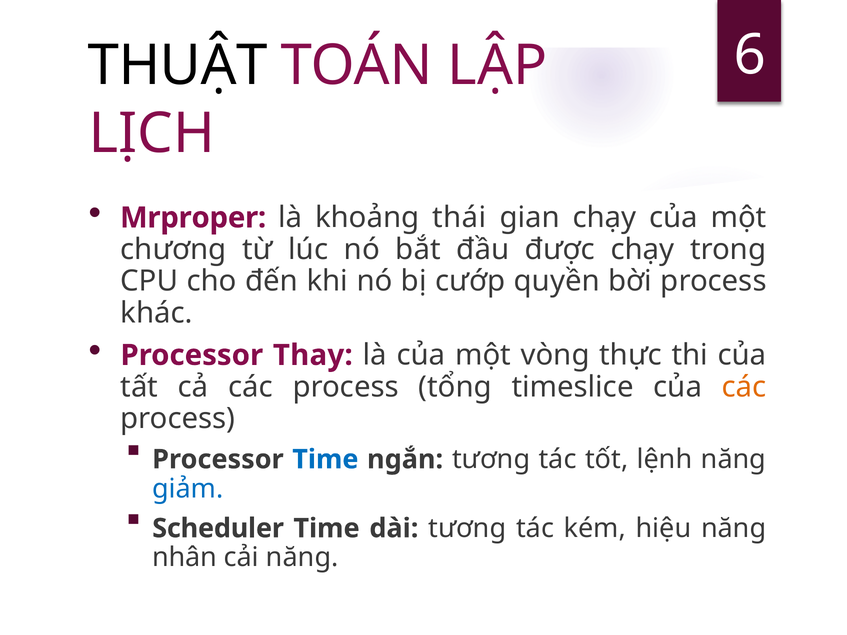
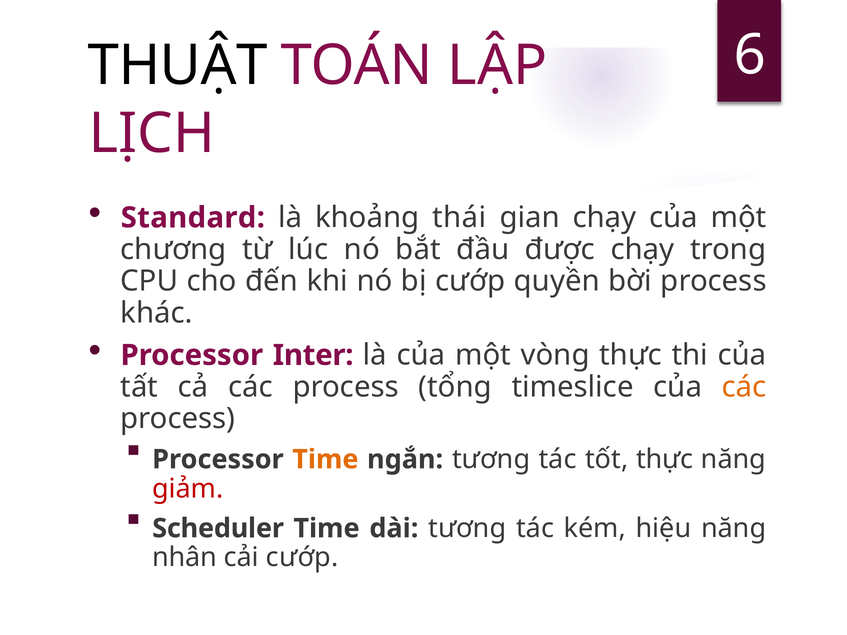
Mrproper: Mrproper -> Standard
Thay: Thay -> Inter
Time at (325, 460) colour: blue -> orange
tốt lệnh: lệnh -> thực
giảm colour: blue -> red
cải năng: năng -> cướp
